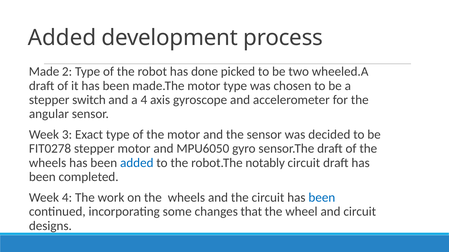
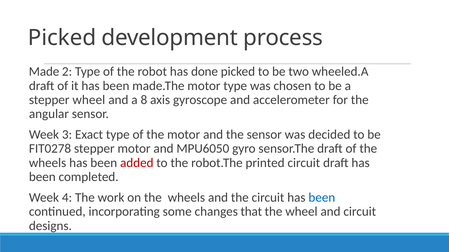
Added at (62, 38): Added -> Picked
stepper switch: switch -> wheel
a 4: 4 -> 8
added at (137, 163) colour: blue -> red
notably: notably -> printed
